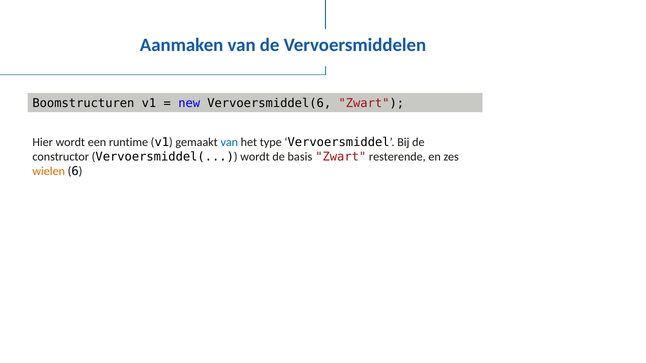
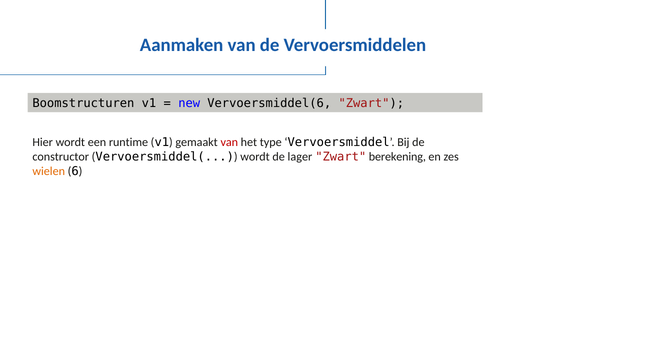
van at (229, 143) colour: blue -> red
basis: basis -> lager
resterende: resterende -> berekening
